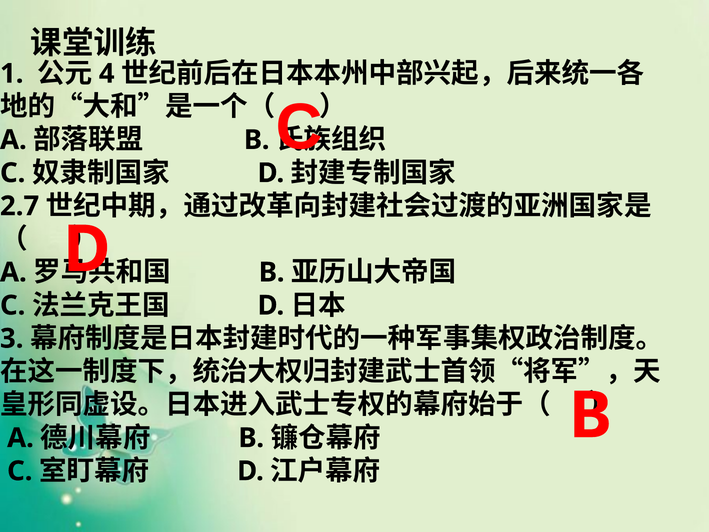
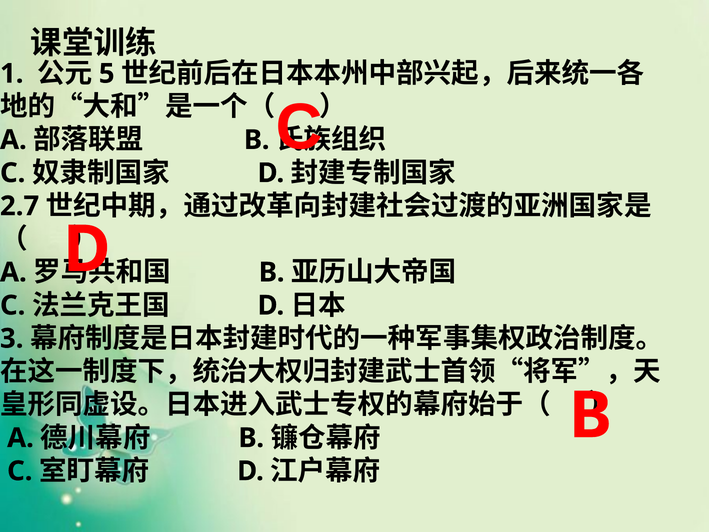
4: 4 -> 5
